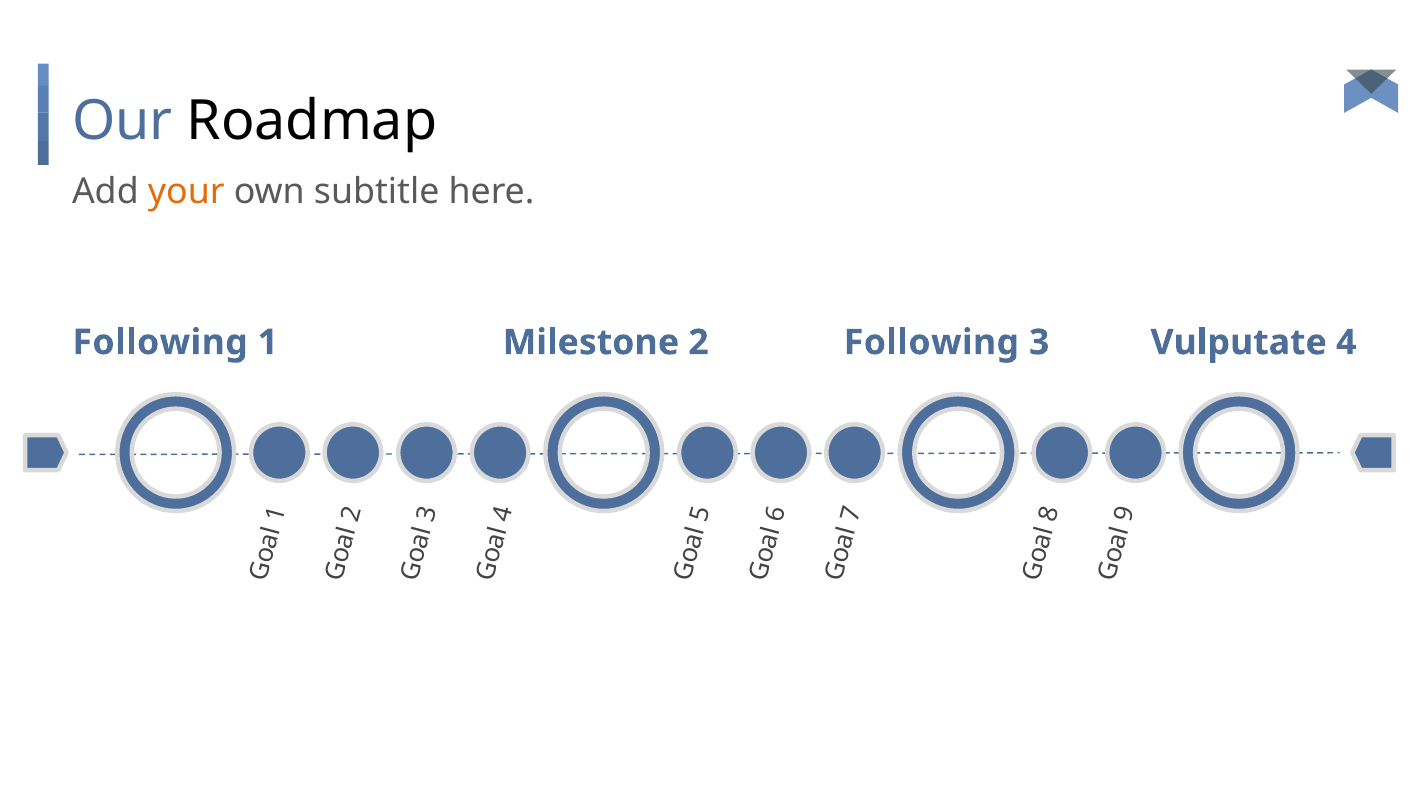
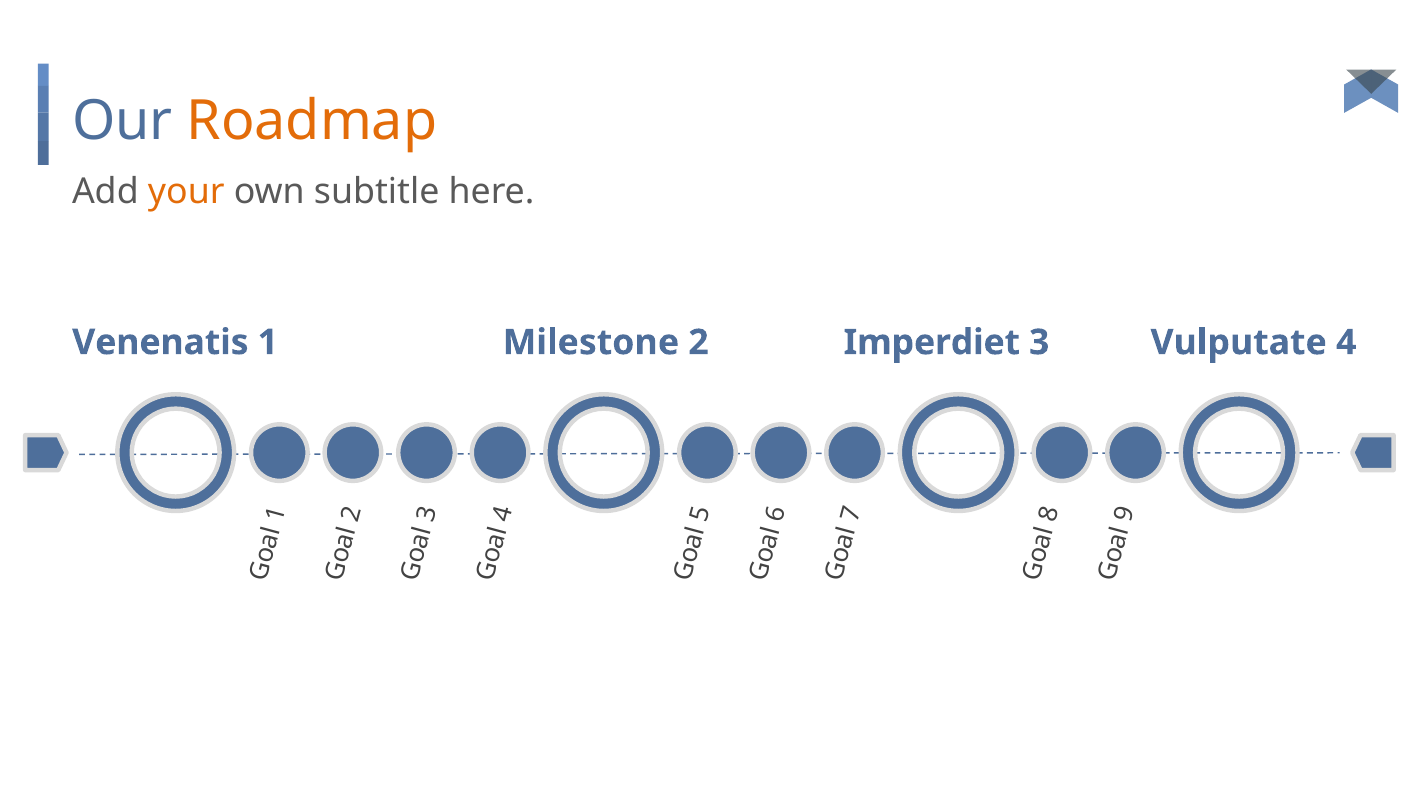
Roadmap colour: black -> orange
Following at (160, 343): Following -> Venenatis
2 Following: Following -> Imperdiet
